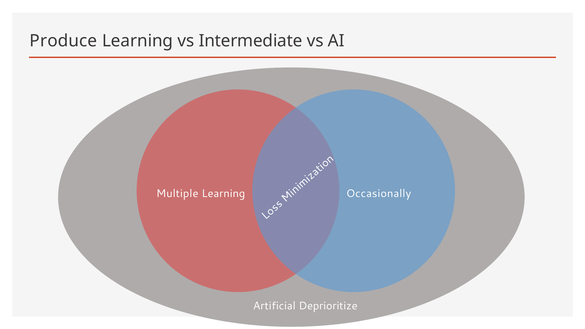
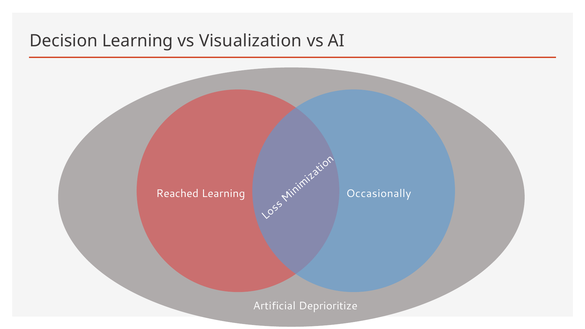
Produce: Produce -> Decision
Intermediate: Intermediate -> Visualization
Multiple: Multiple -> Reached
